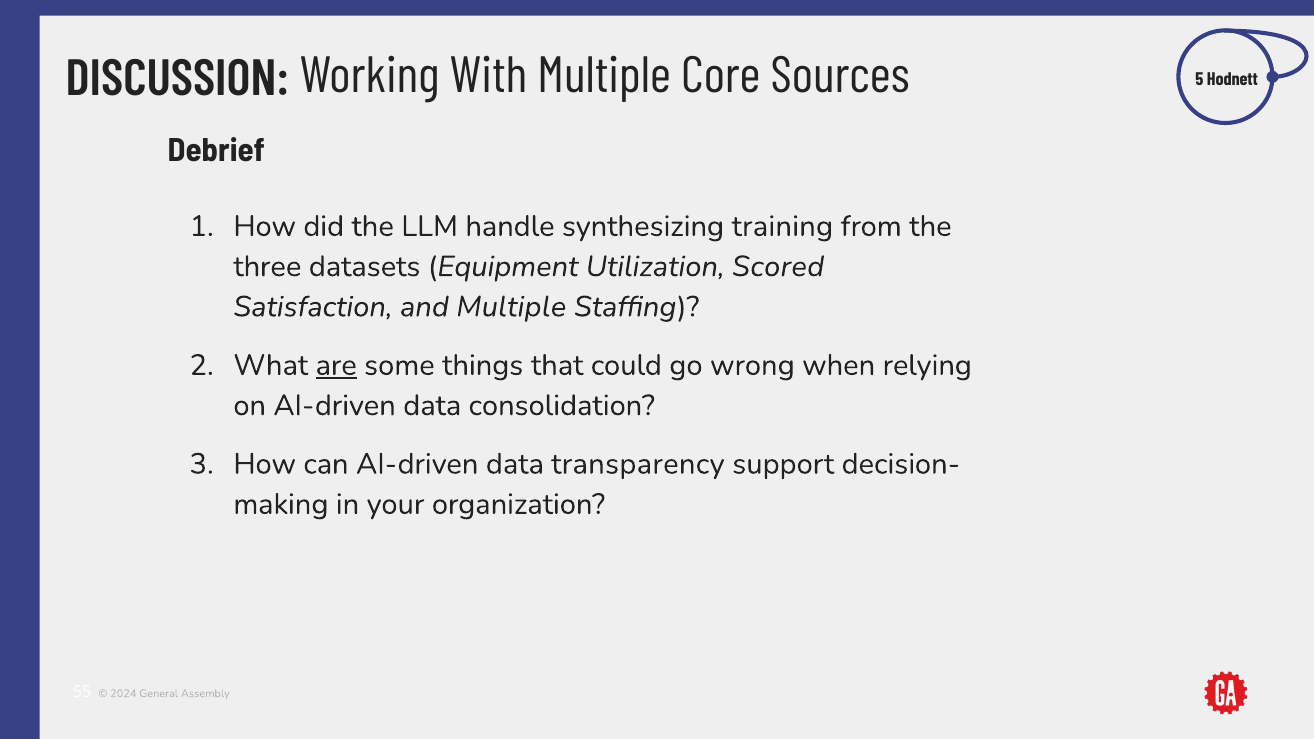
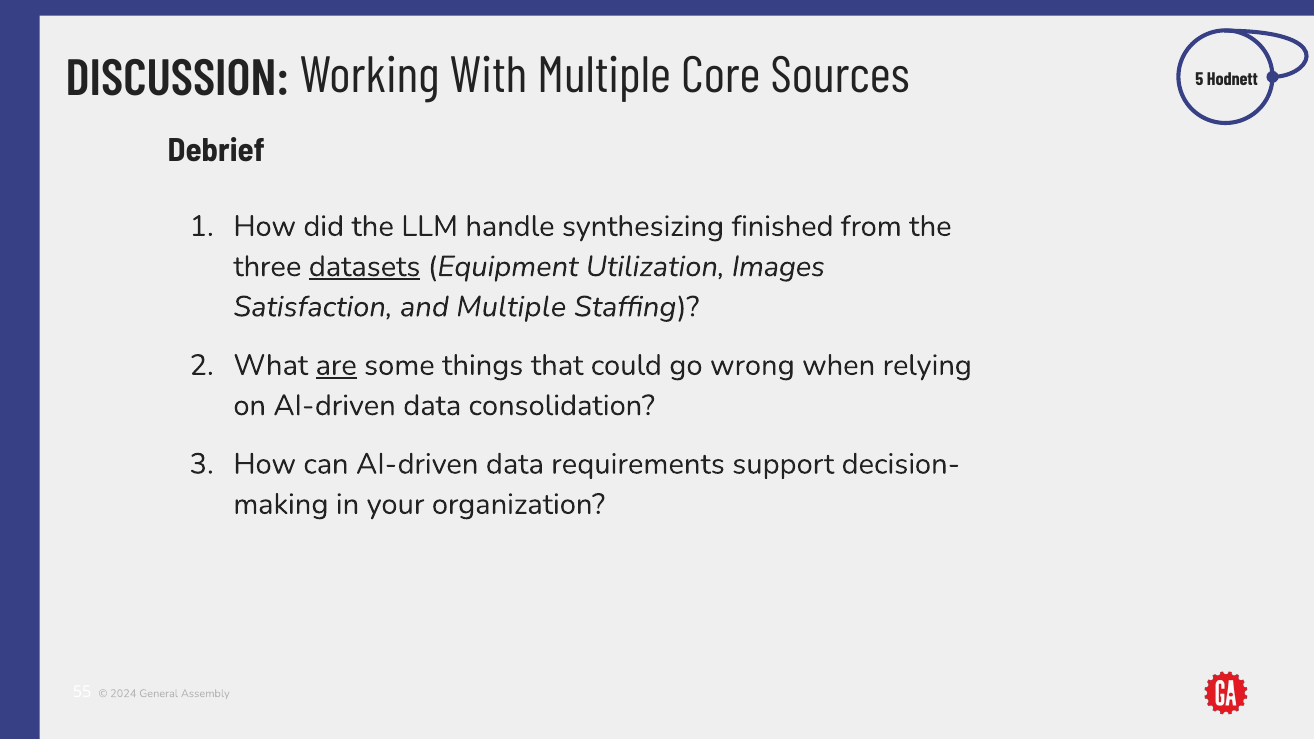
training: training -> finished
datasets underline: none -> present
Scored: Scored -> Images
transparency: transparency -> requirements
